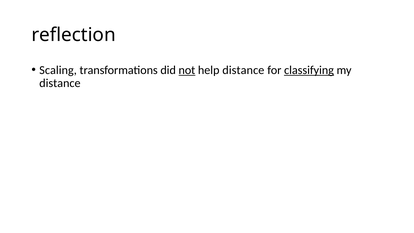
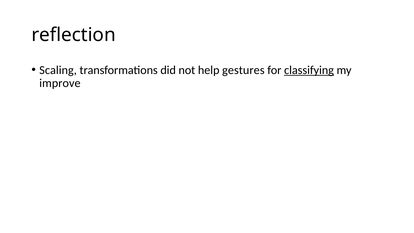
not underline: present -> none
help distance: distance -> gestures
distance at (60, 83): distance -> improve
